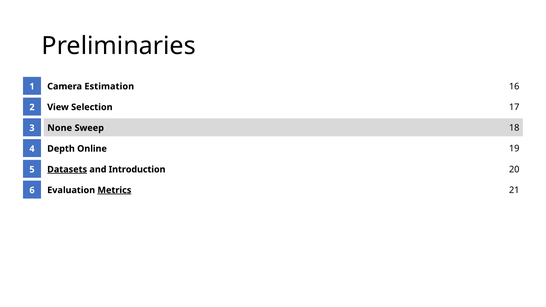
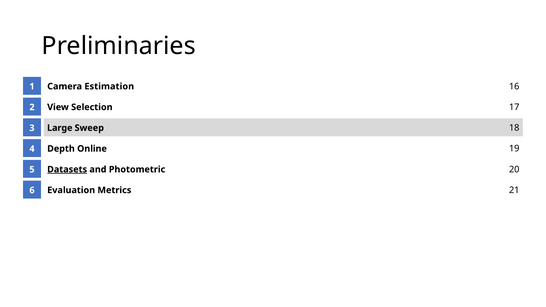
None: None -> Large
Introduction: Introduction -> Photometric
Metrics underline: present -> none
